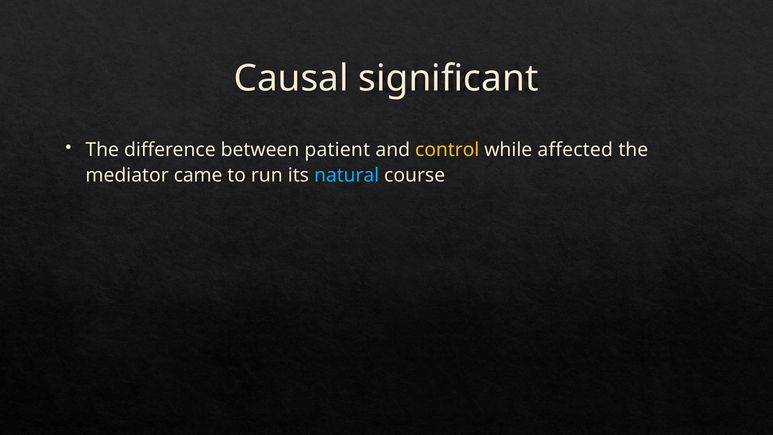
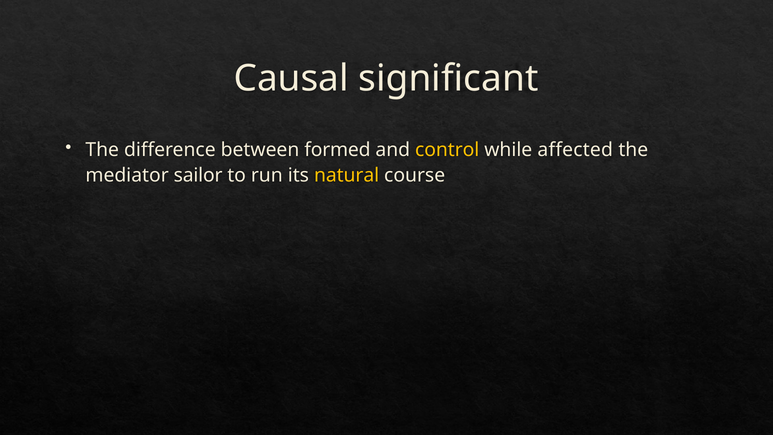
patient: patient -> formed
came: came -> sailor
natural colour: light blue -> yellow
